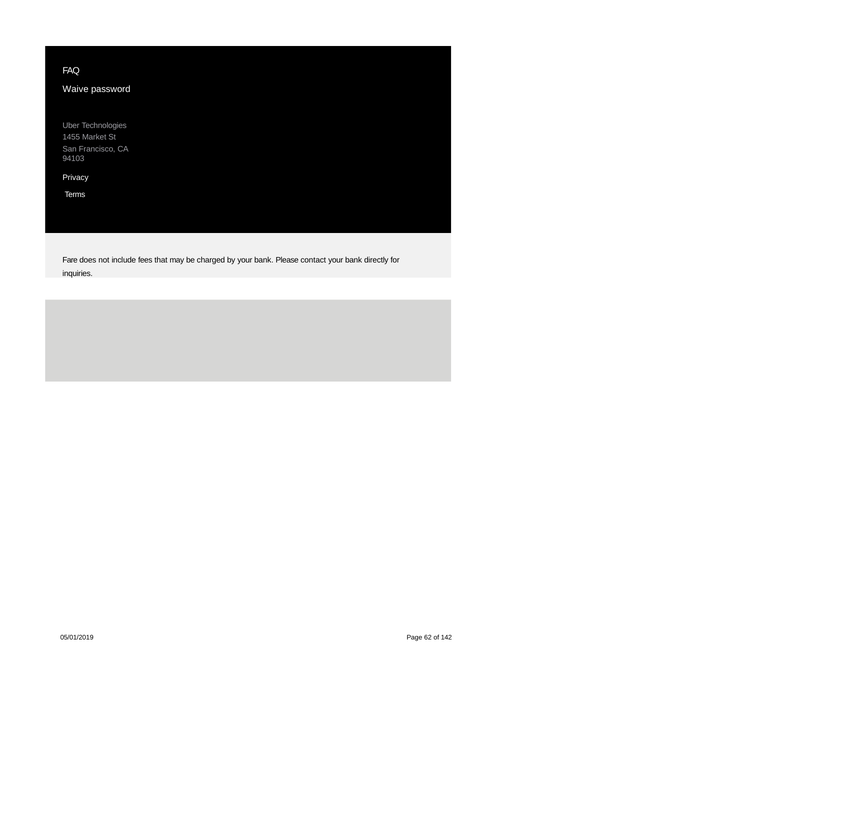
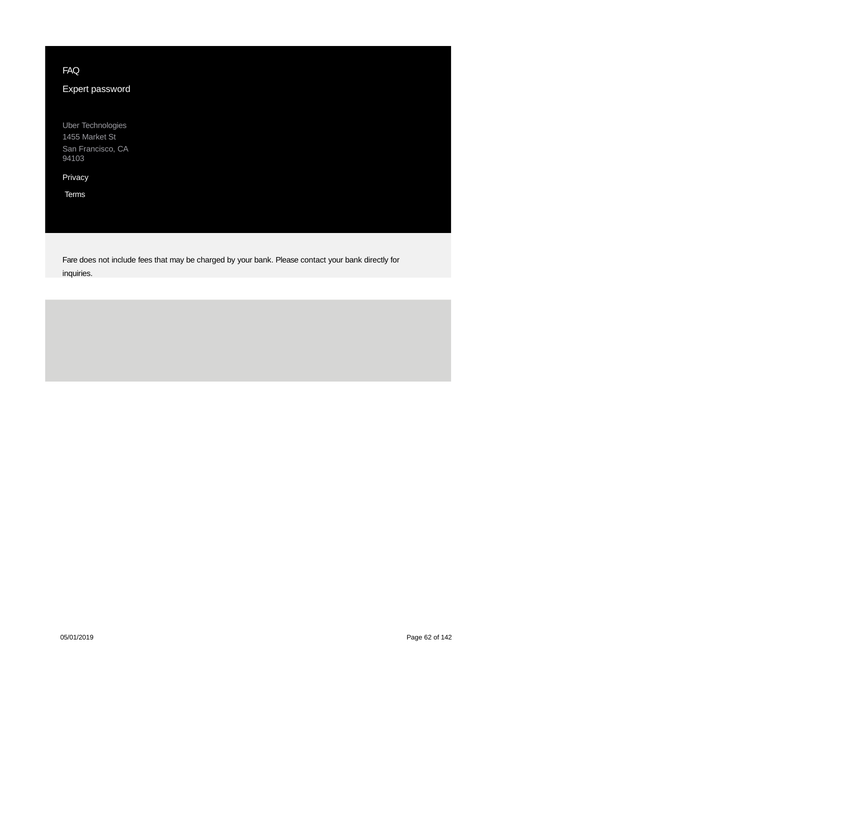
Waive: Waive -> Expert
